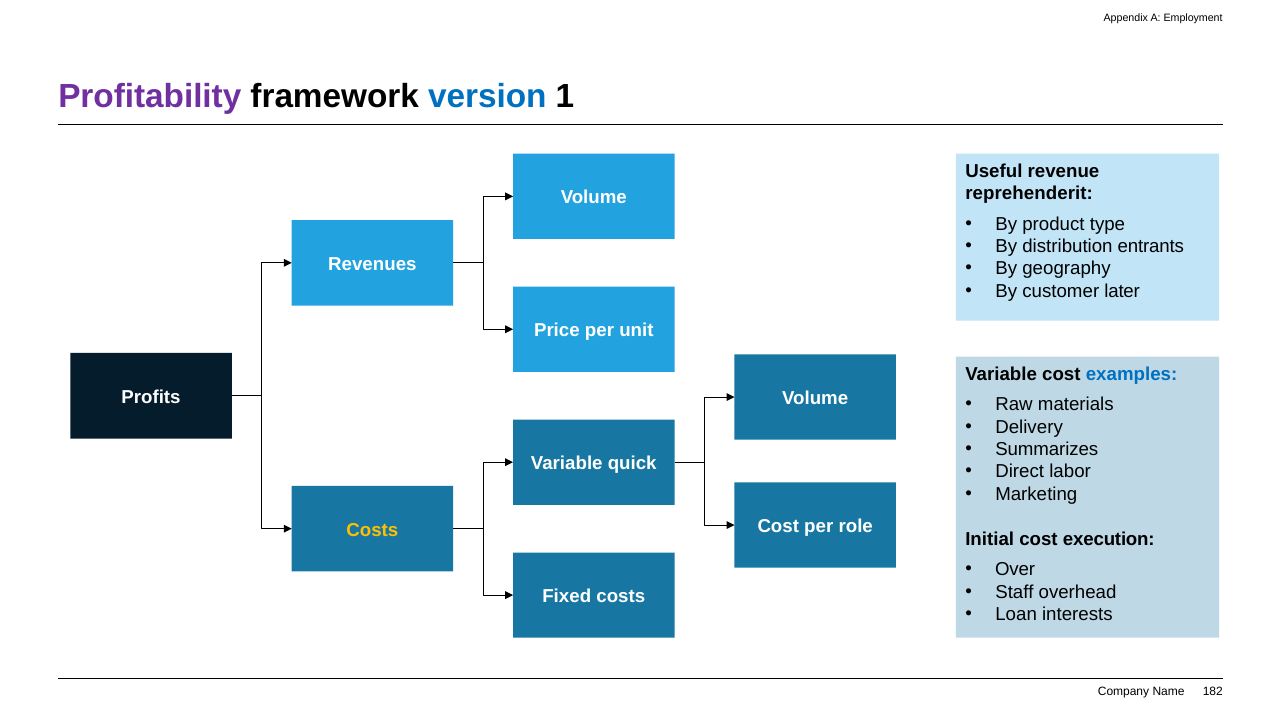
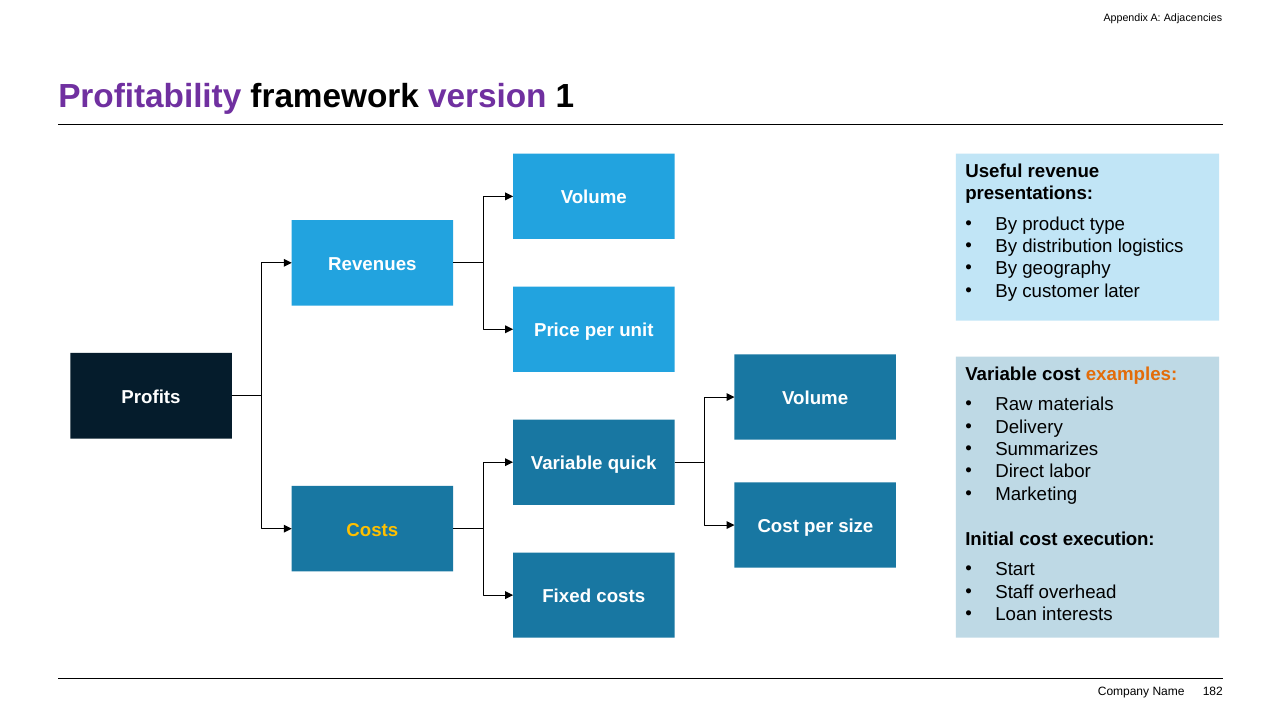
Employment: Employment -> Adjacencies
version colour: blue -> purple
reprehenderit: reprehenderit -> presentations
entrants: entrants -> logistics
examples colour: blue -> orange
role: role -> size
Over: Over -> Start
